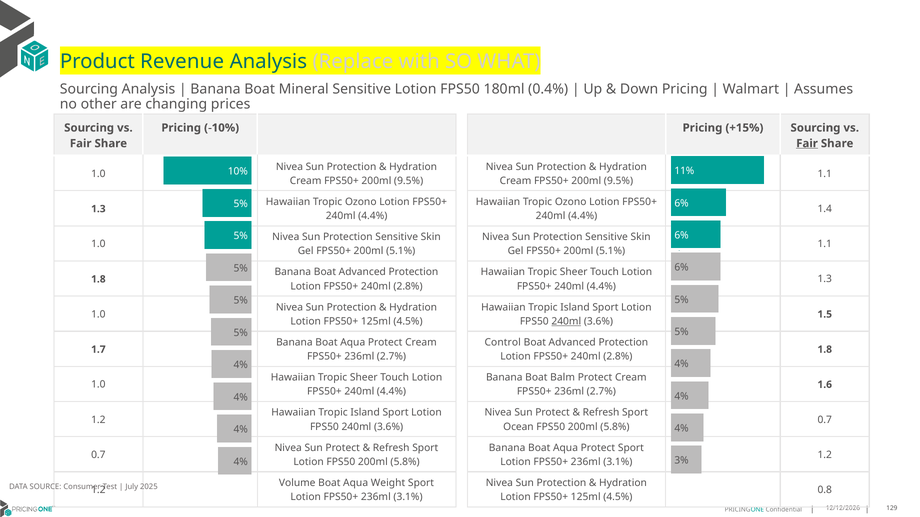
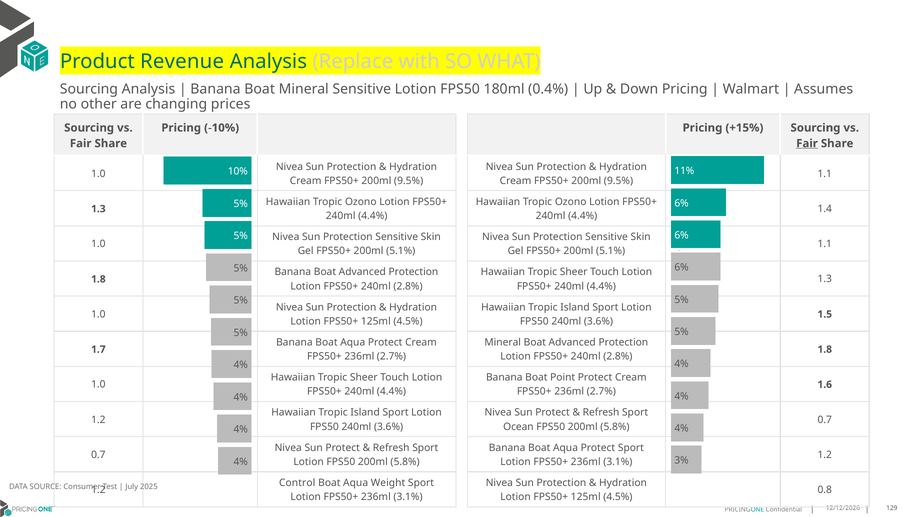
240ml at (566, 322) underline: present -> none
Control at (503, 343): Control -> Mineral
Balm: Balm -> Point
Volume: Volume -> Control
